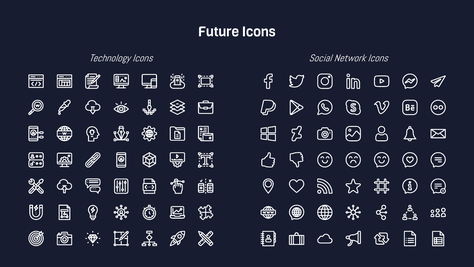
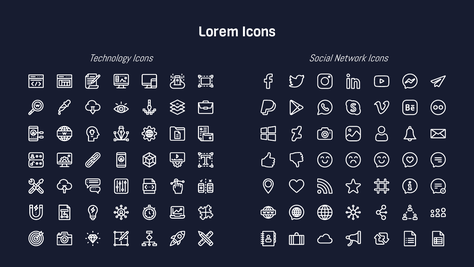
Future: Future -> Lorem
